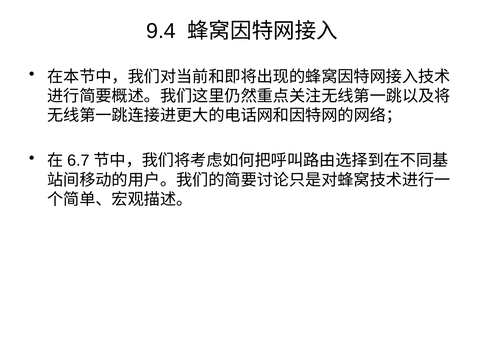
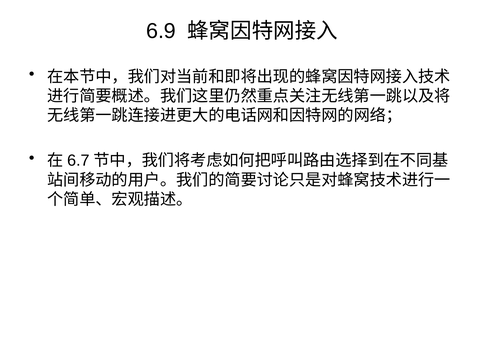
9.4: 9.4 -> 6.9
